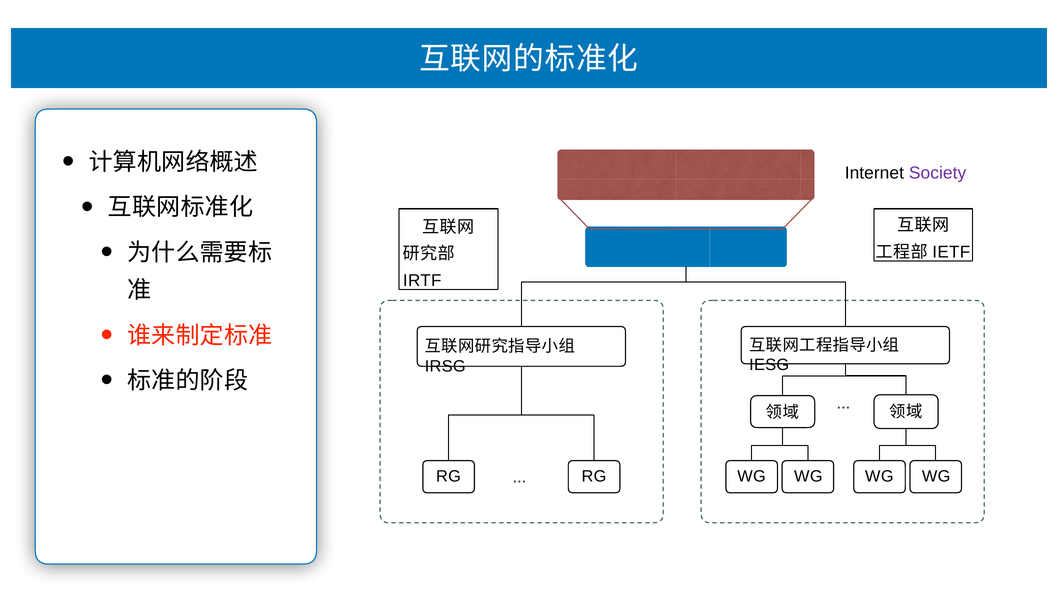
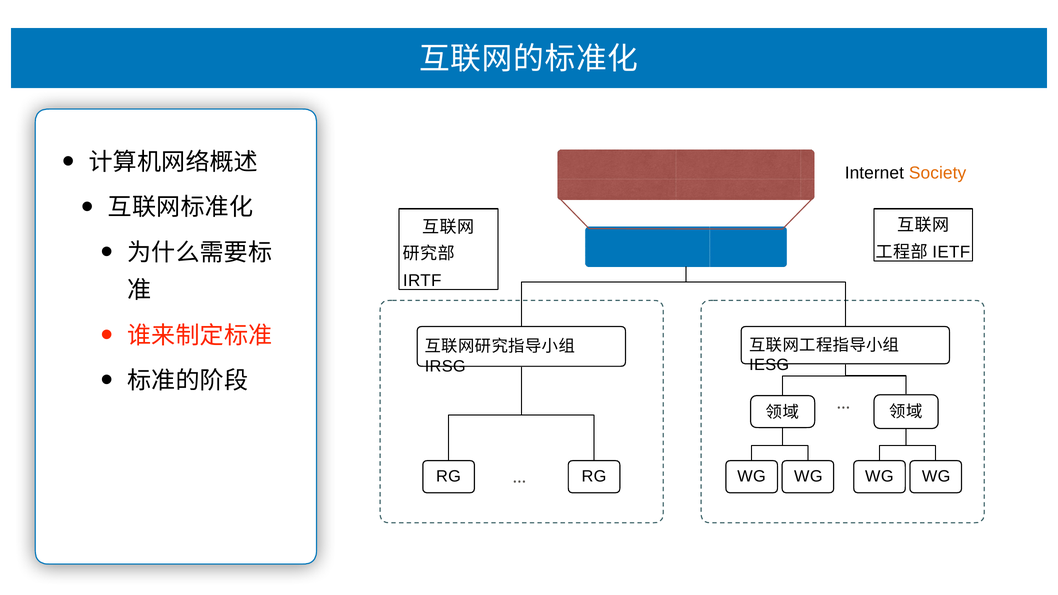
Society colour: purple -> orange
